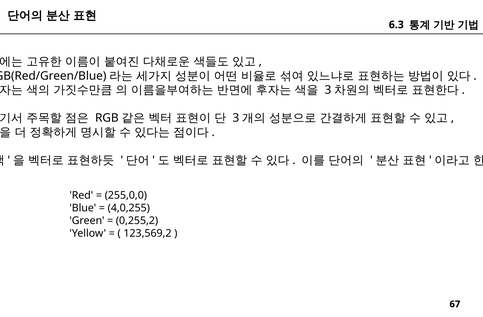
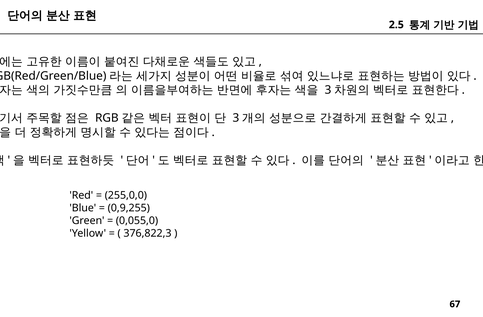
6.3: 6.3 -> 2.5
4,0,255: 4,0,255 -> 0,9,255
0,255,2: 0,255,2 -> 0,055,0
123,569,2: 123,569,2 -> 376,822,3
